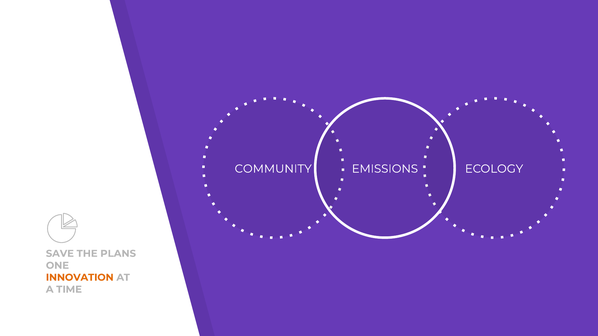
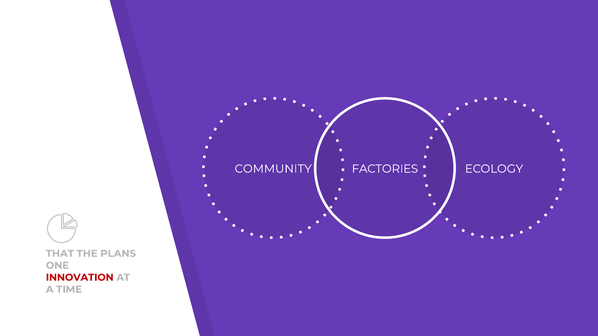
EMISSIONS: EMISSIONS -> FACTORIES
SAVE: SAVE -> THAT
INNOVATION colour: orange -> red
